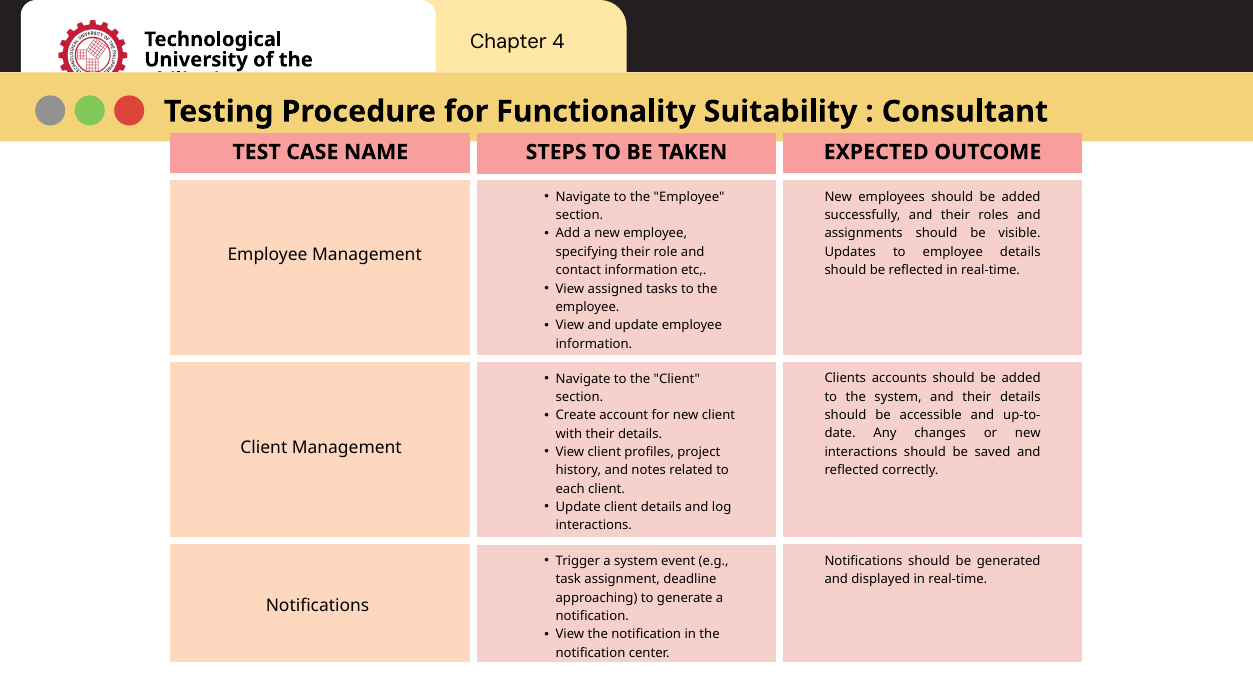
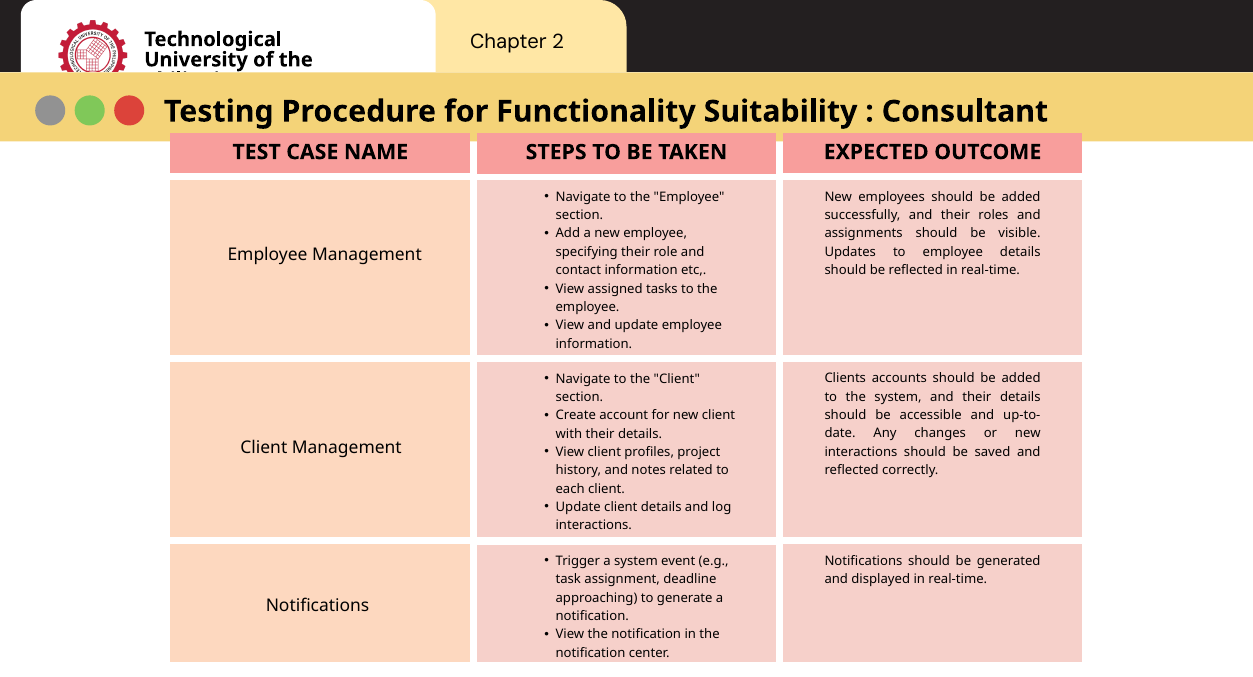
4: 4 -> 2
